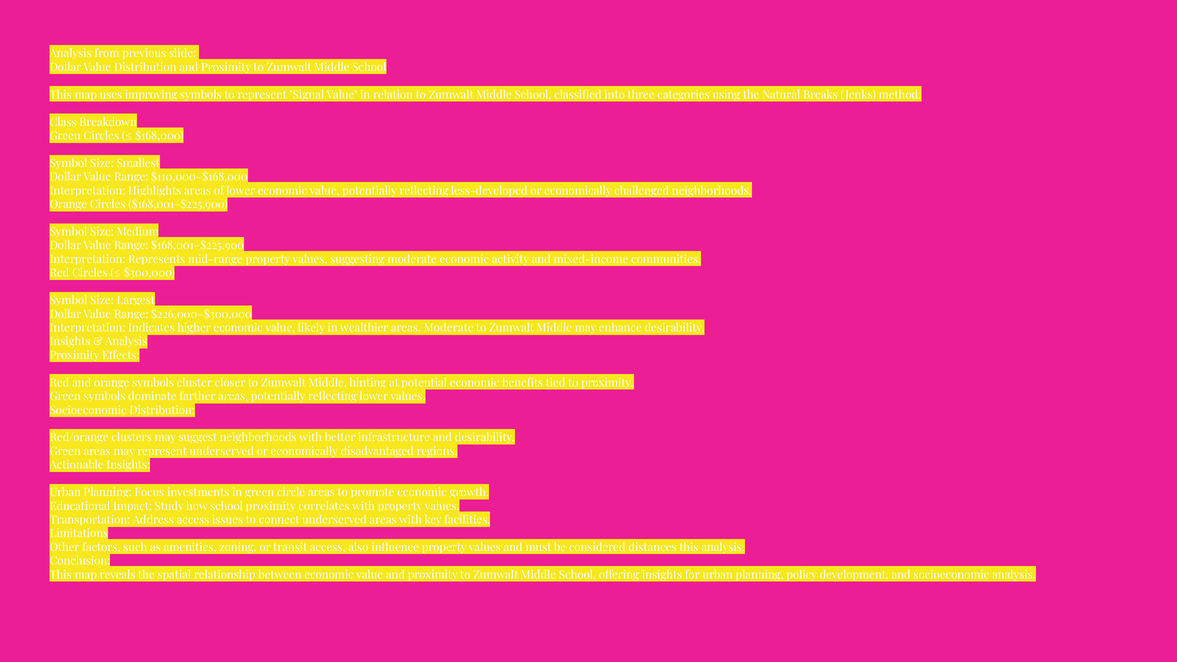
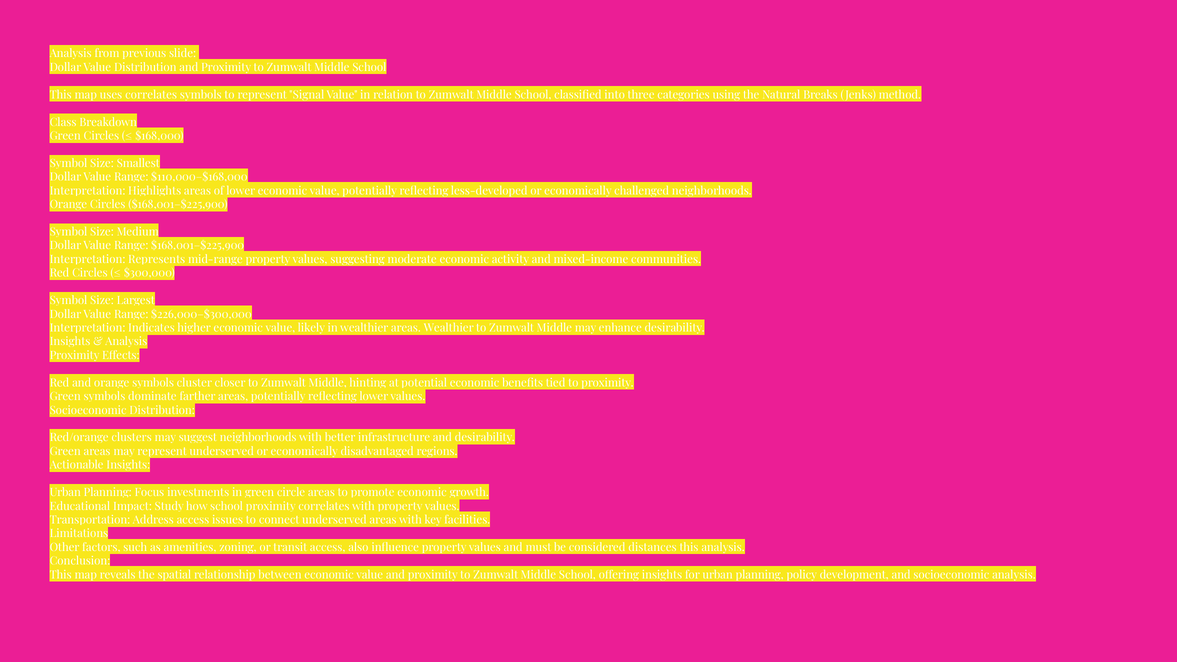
uses improving: improving -> correlates
areas Moderate: Moderate -> Wealthier
